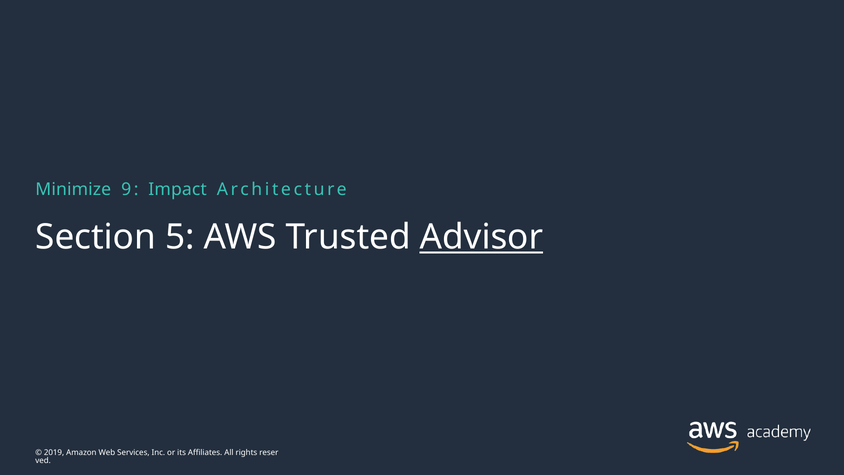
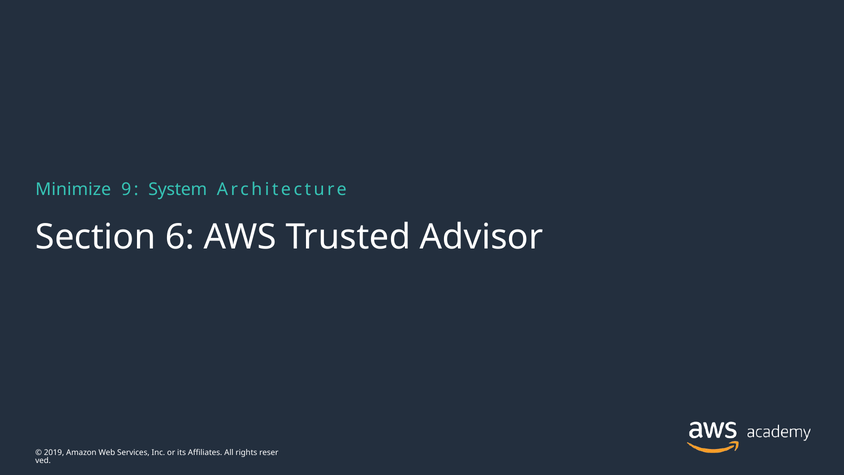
Impact: Impact -> System
5: 5 -> 6
Advisor underline: present -> none
